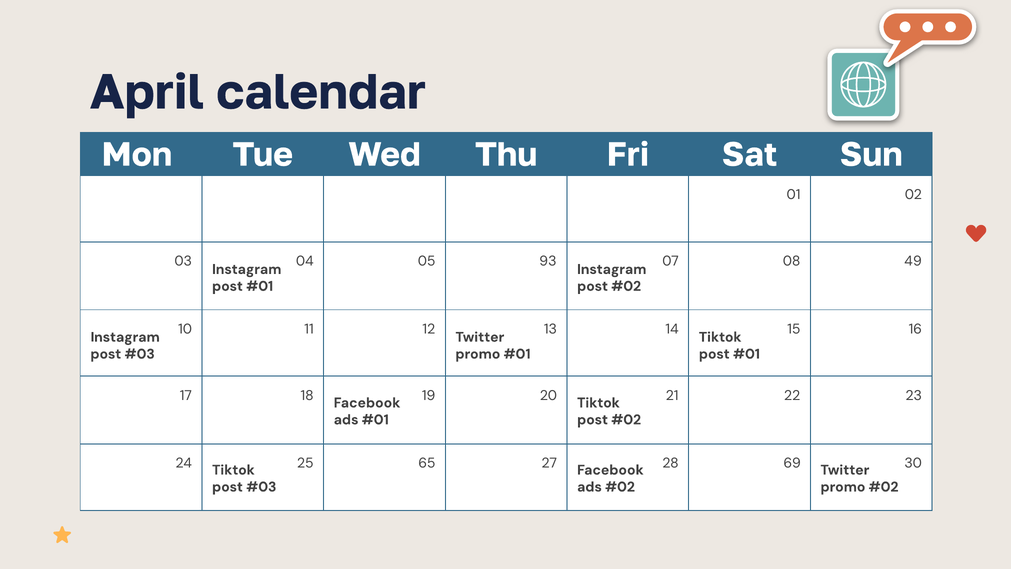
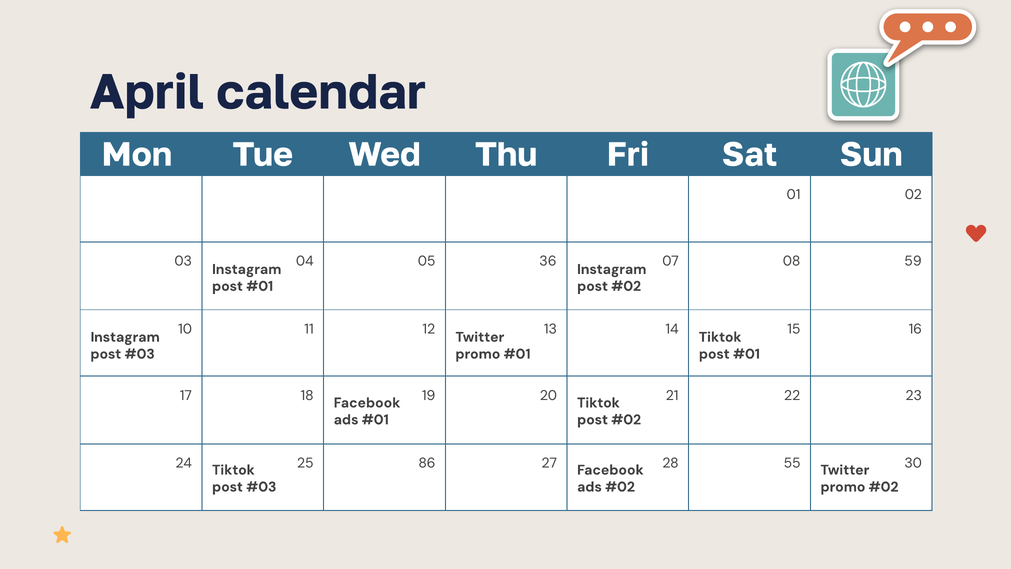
93: 93 -> 36
49: 49 -> 59
65: 65 -> 86
69: 69 -> 55
